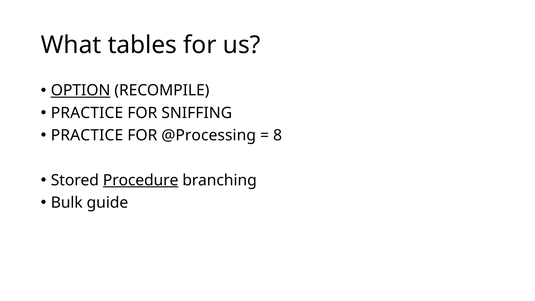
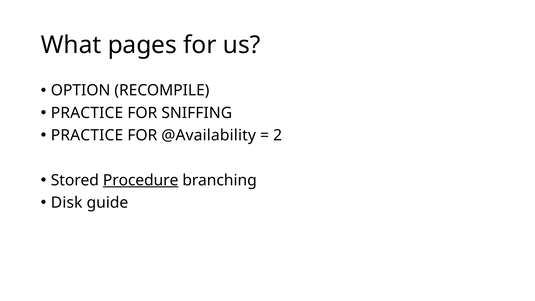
tables: tables -> pages
OPTION underline: present -> none
@Processing: @Processing -> @Availability
8: 8 -> 2
Bulk: Bulk -> Disk
